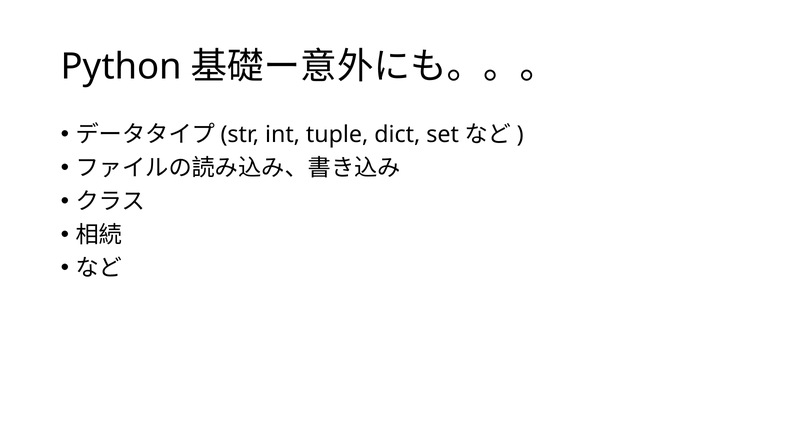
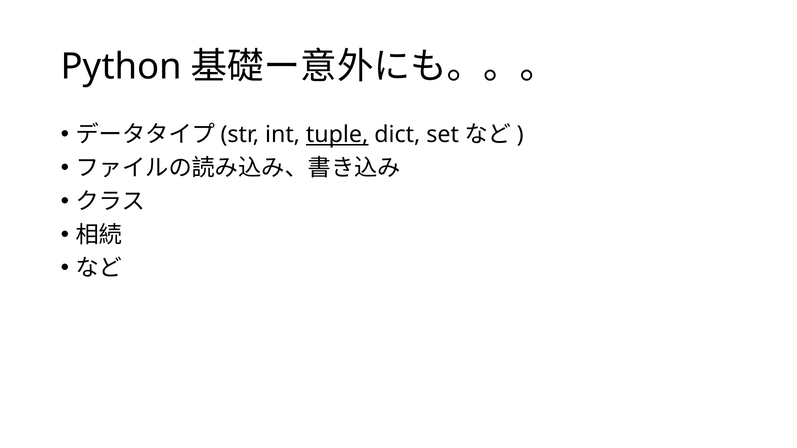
tuple underline: none -> present
